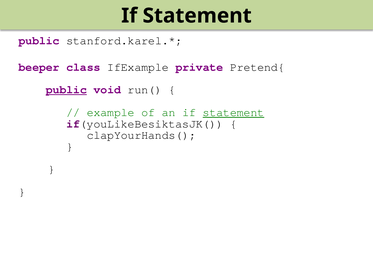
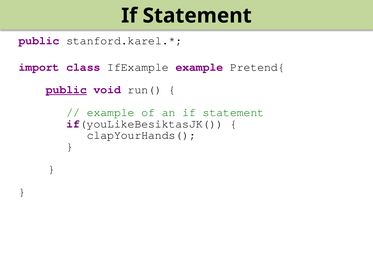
beeper: beeper -> import
IfExample private: private -> example
statement at (233, 112) underline: present -> none
